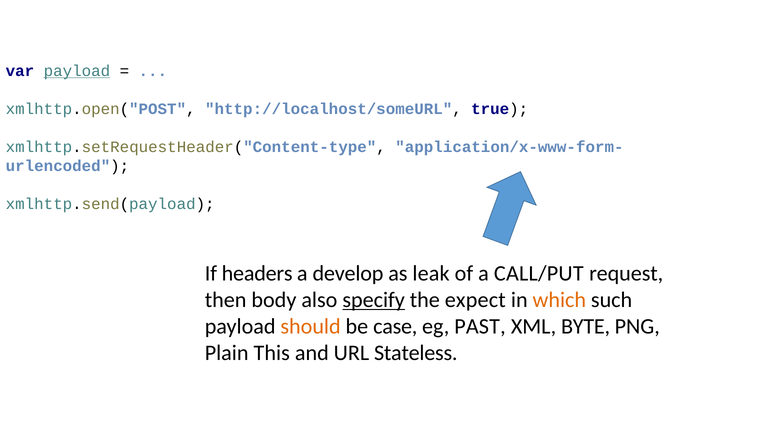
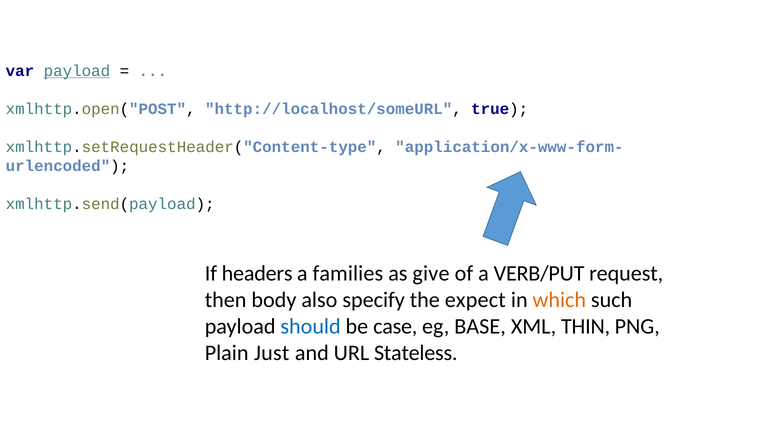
develop: develop -> families
leak: leak -> give
CALL/PUT: CALL/PUT -> VERB/PUT
specify underline: present -> none
should colour: orange -> blue
PAST: PAST -> BASE
BYTE: BYTE -> THIN
This: This -> Just
